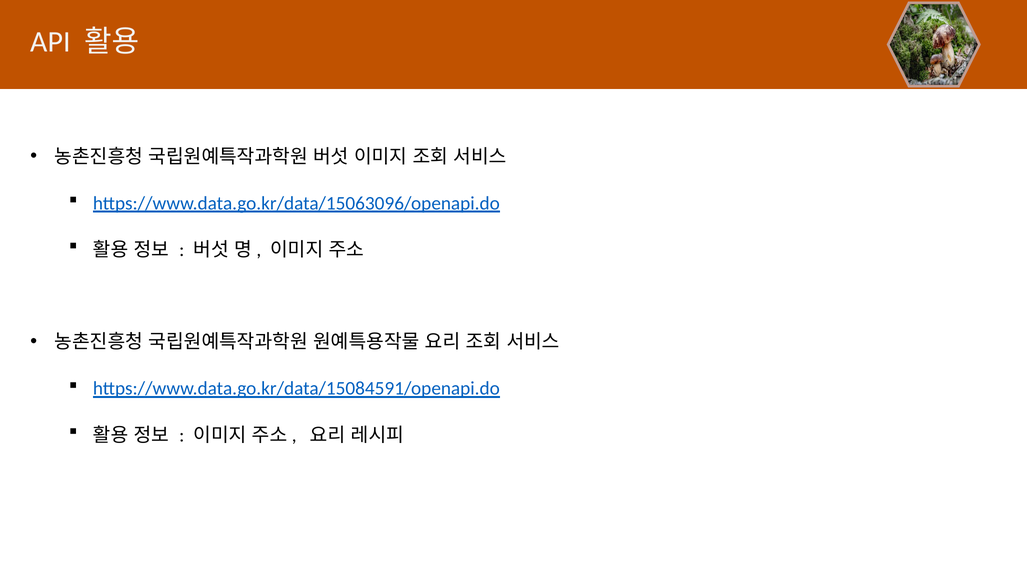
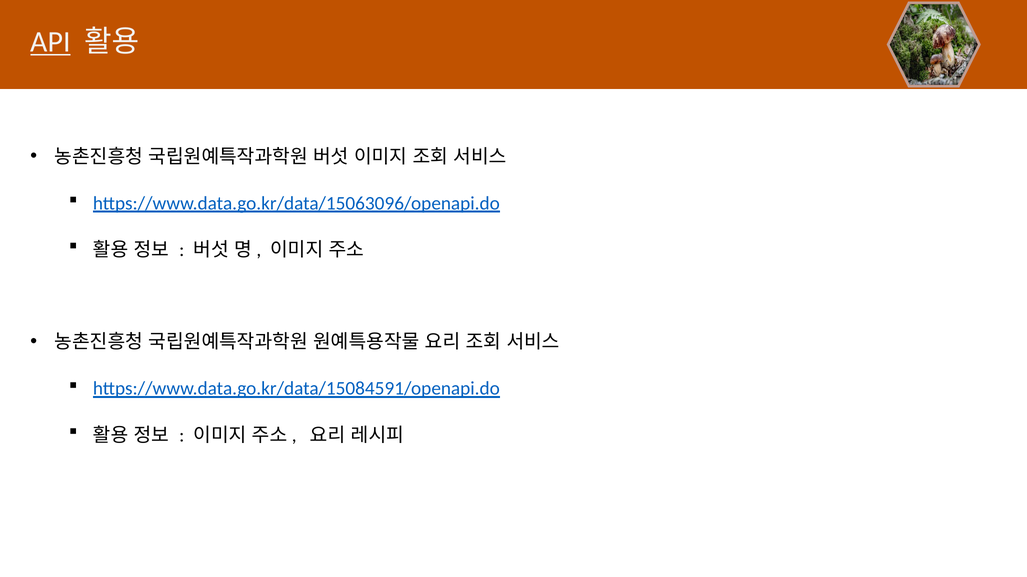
API underline: none -> present
